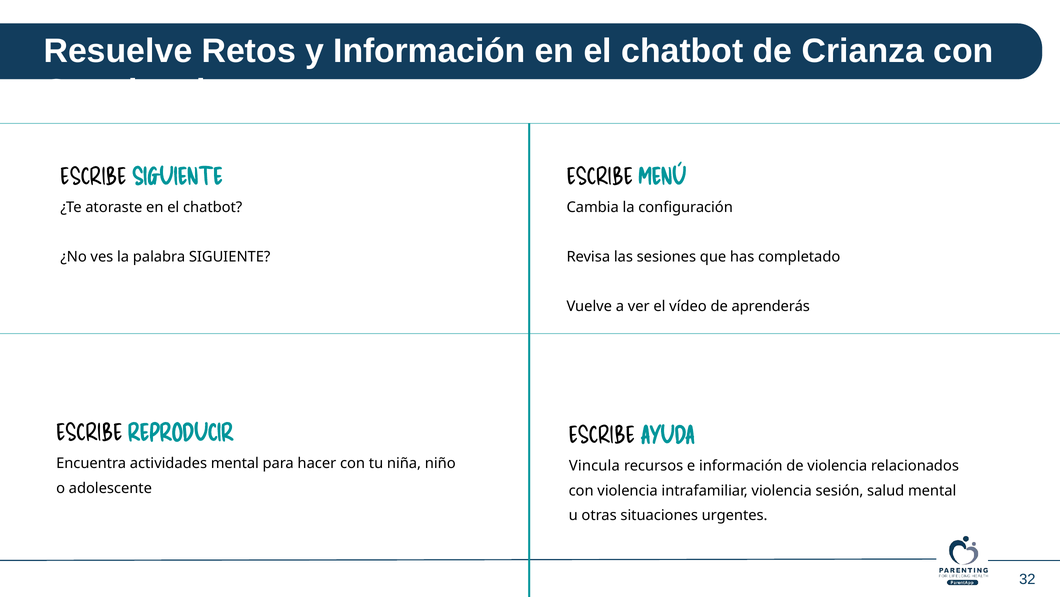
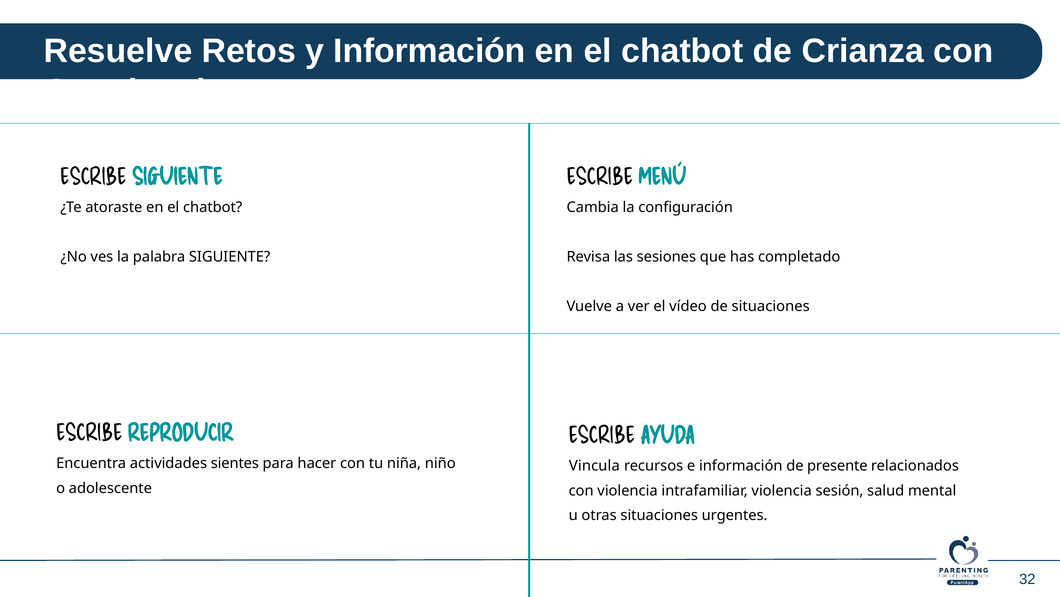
de aprenderás: aprenderás -> situaciones
actividades mental: mental -> sientes
de violencia: violencia -> presente
